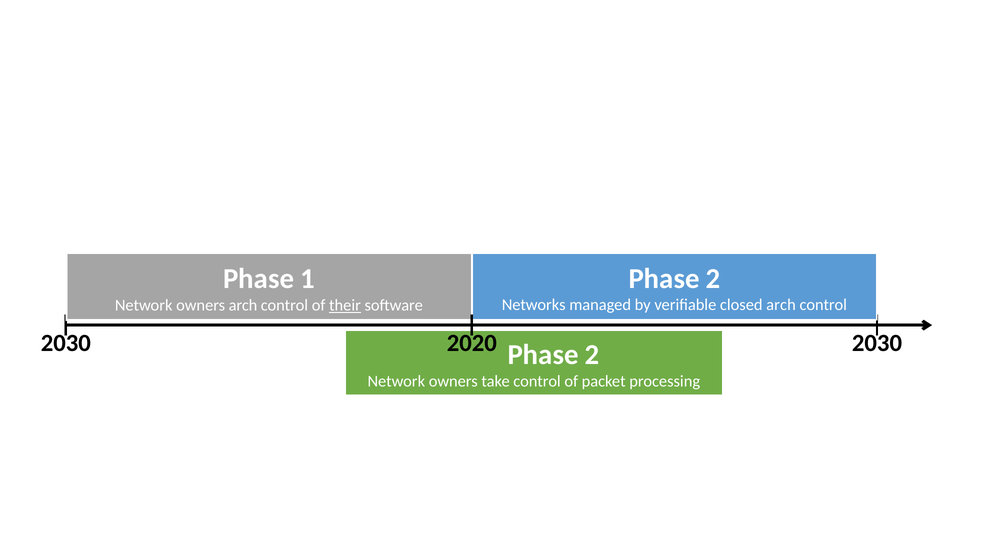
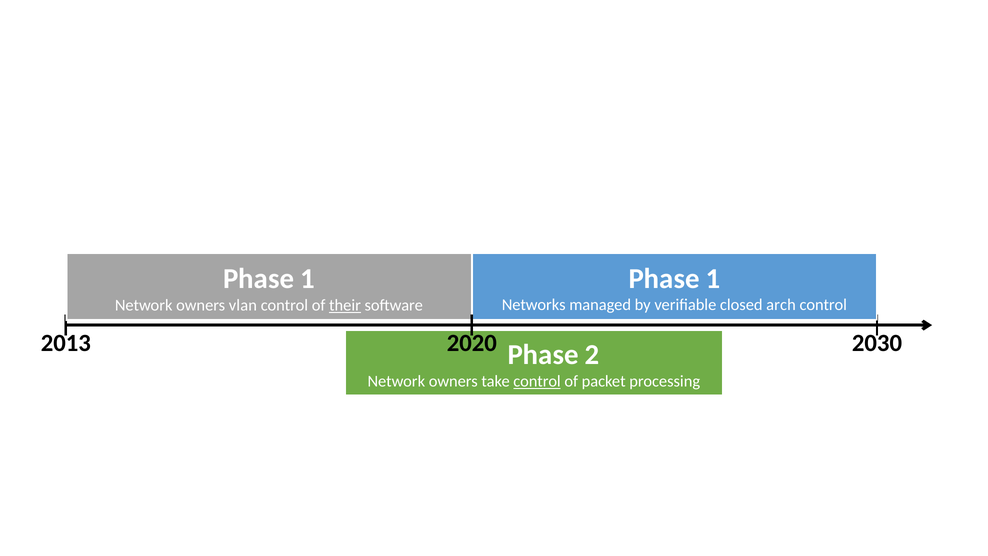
2 at (713, 279): 2 -> 1
owners arch: arch -> vlan
2030 at (66, 343): 2030 -> 2013
control at (537, 381) underline: none -> present
